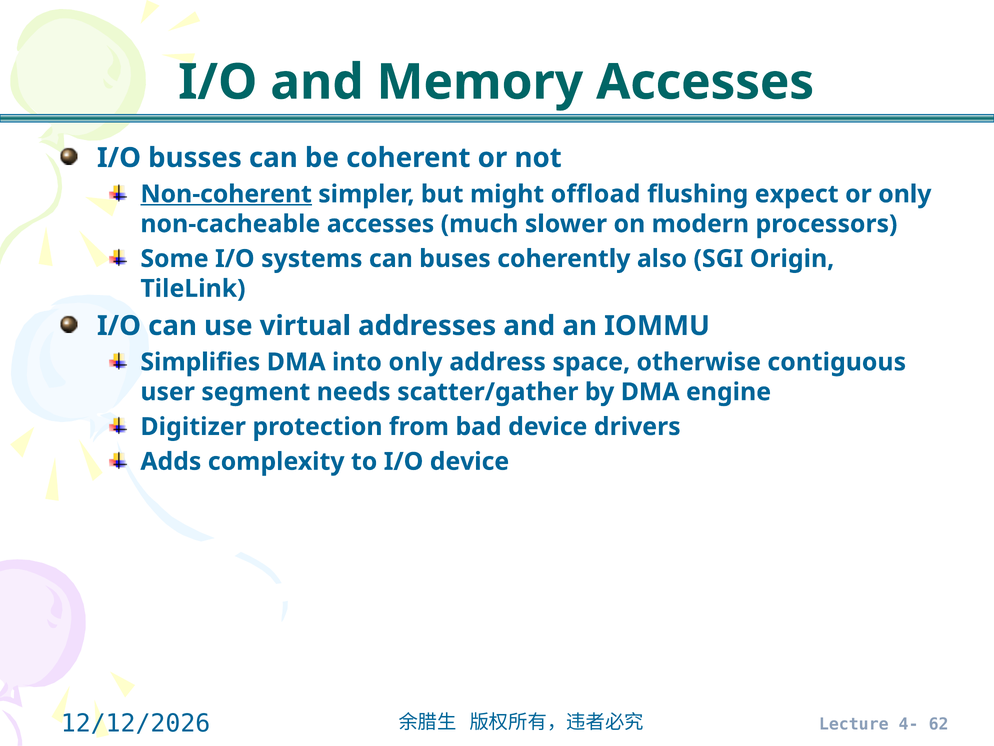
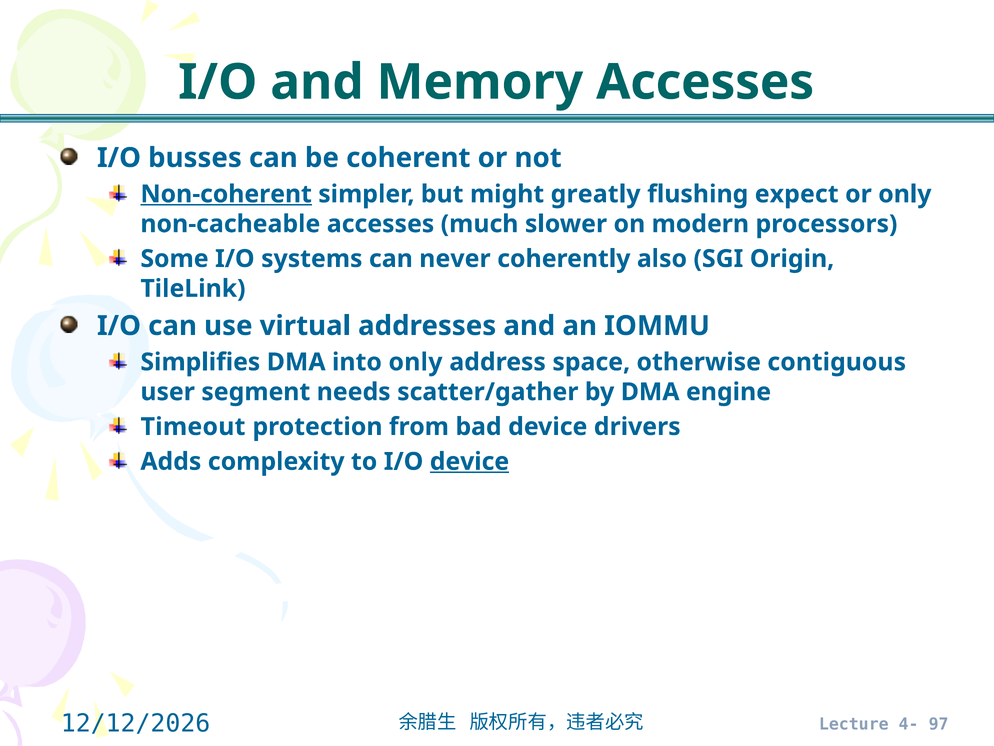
offload: offload -> greatly
buses: buses -> never
Digitizer: Digitizer -> Timeout
device at (469, 461) underline: none -> present
62: 62 -> 97
